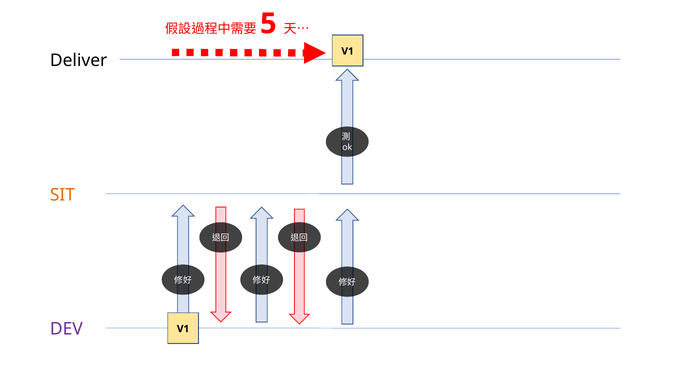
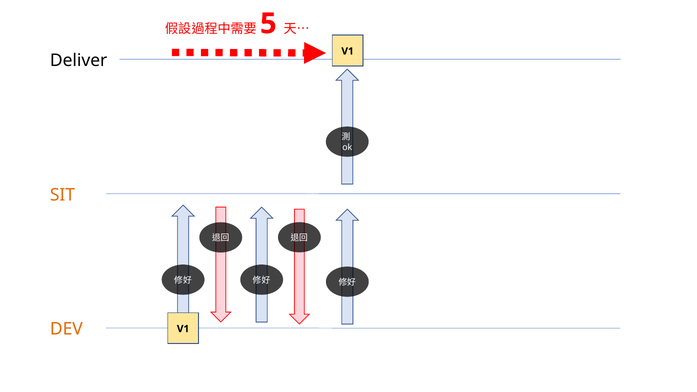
DEV colour: purple -> orange
